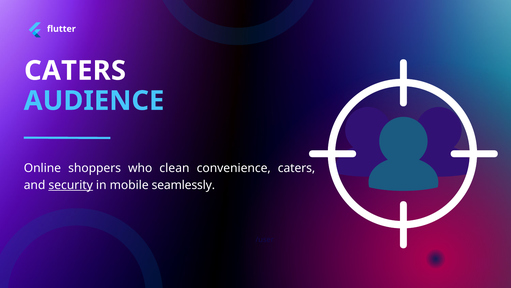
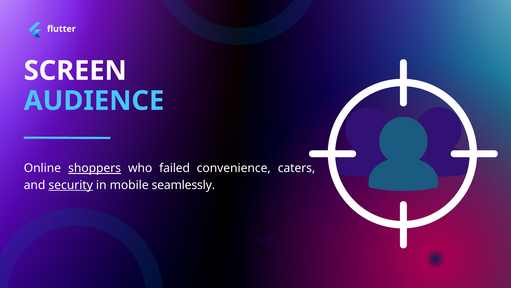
CATERS at (75, 71): CATERS -> SCREEN
shoppers underline: none -> present
clean: clean -> failed
